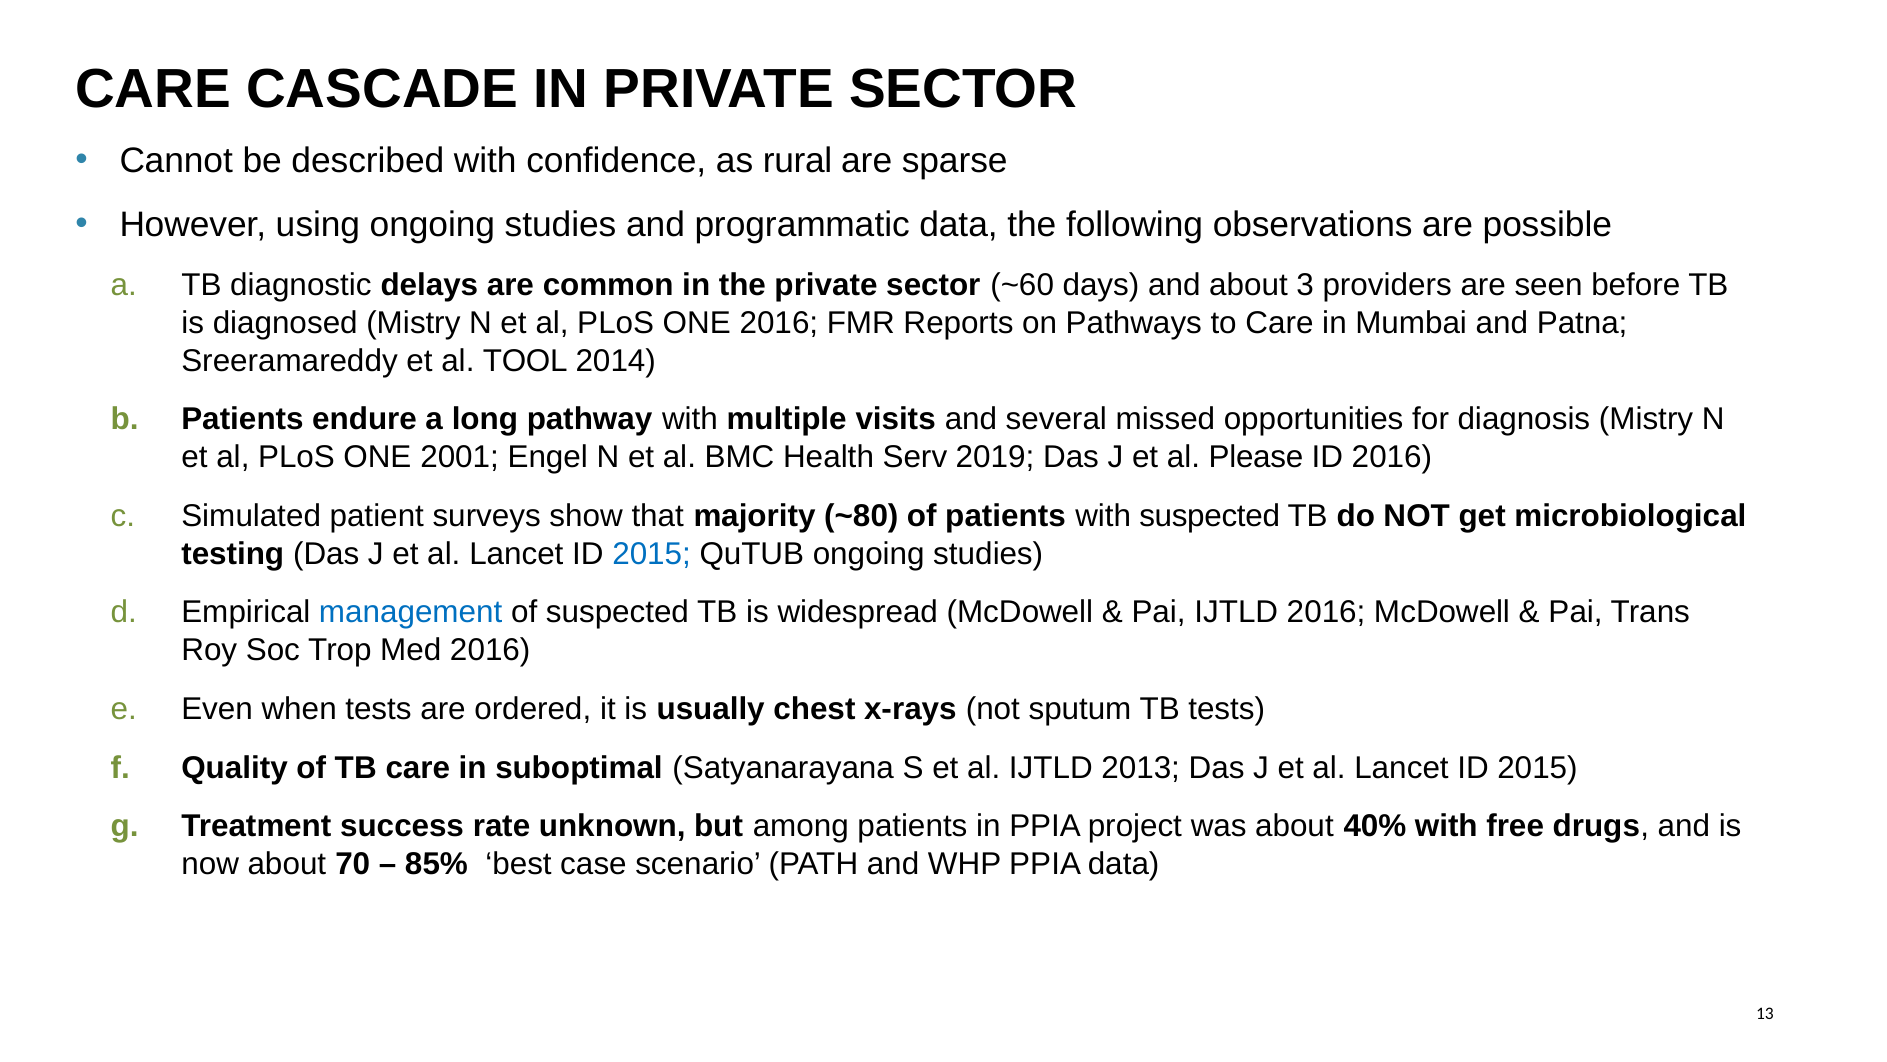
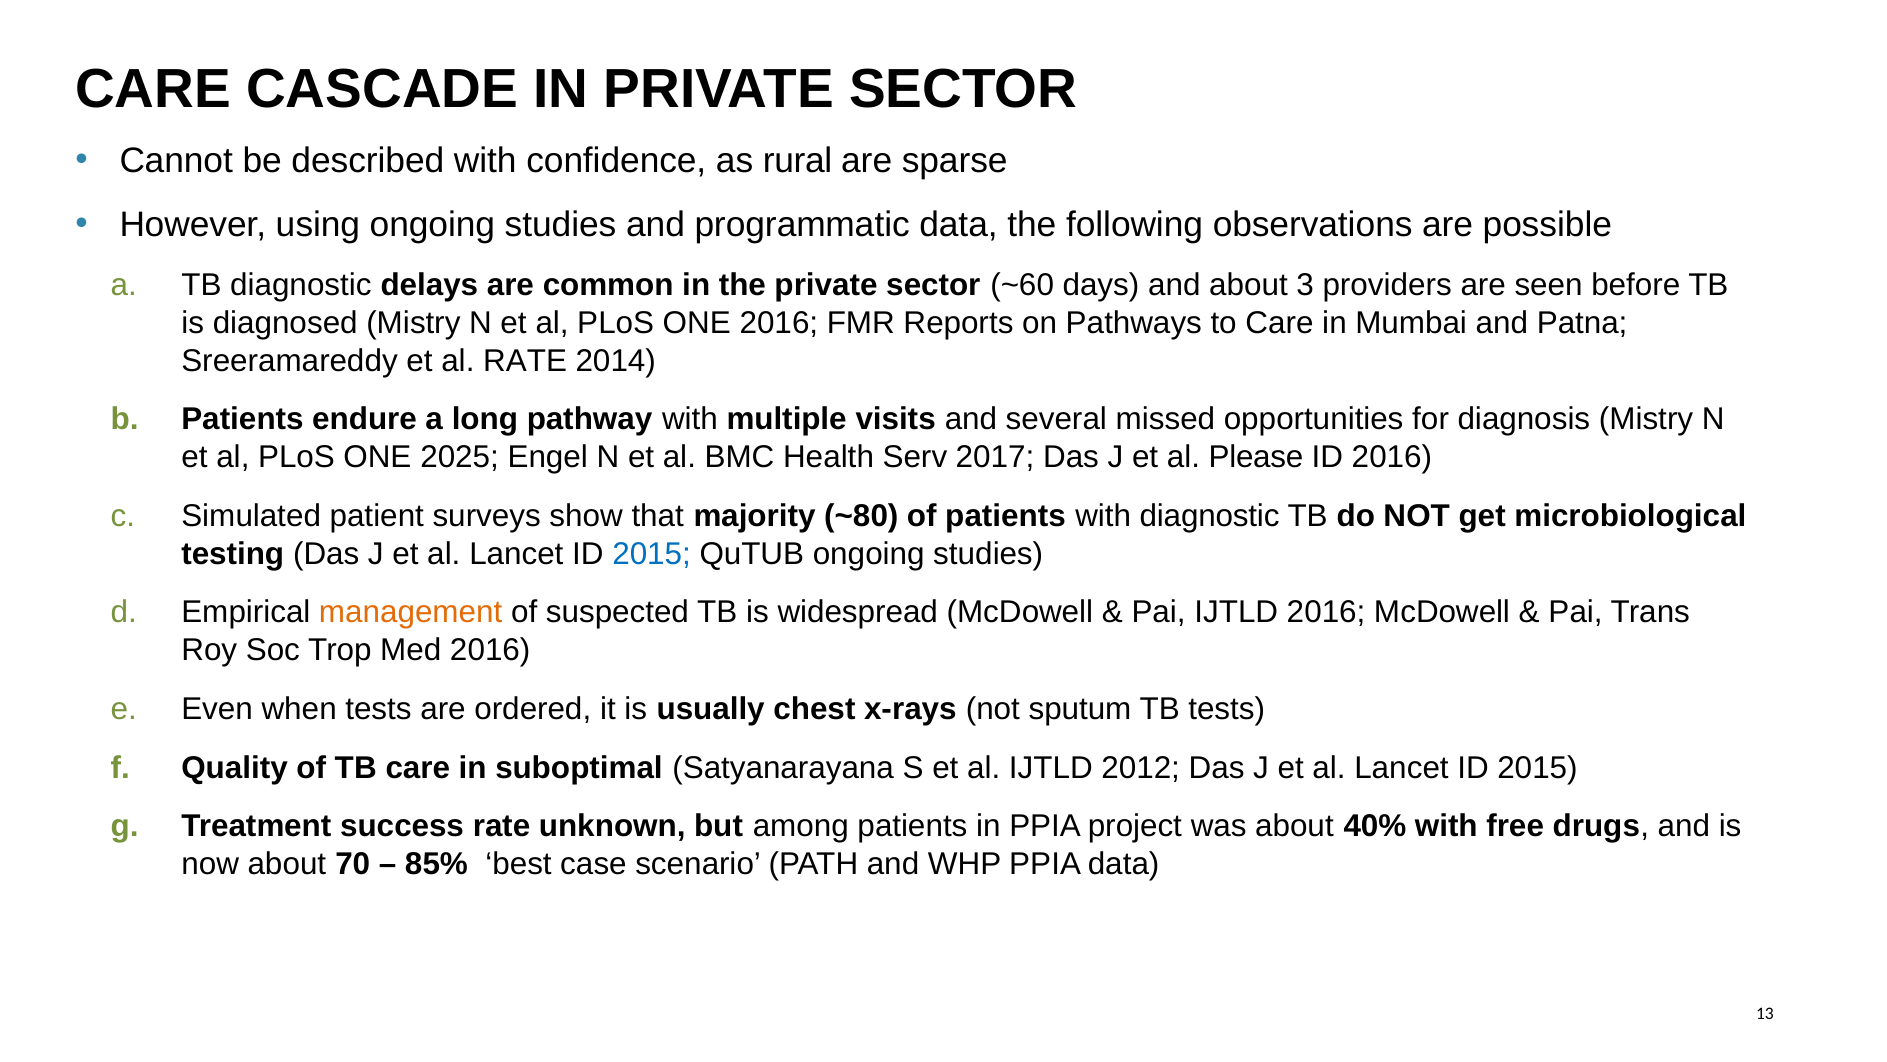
al TOOL: TOOL -> RATE
2001: 2001 -> 2025
2019: 2019 -> 2017
with suspected: suspected -> diagnostic
management colour: blue -> orange
2013: 2013 -> 2012
